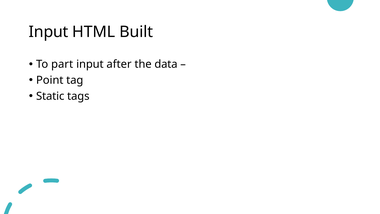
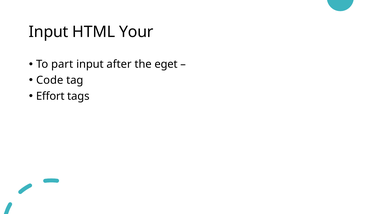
Built: Built -> Your
data: data -> eget
Point: Point -> Code
Static: Static -> Effort
